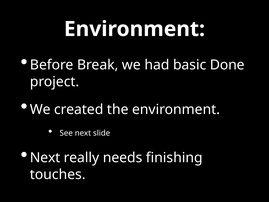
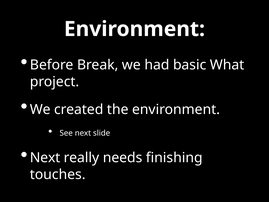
Done: Done -> What
